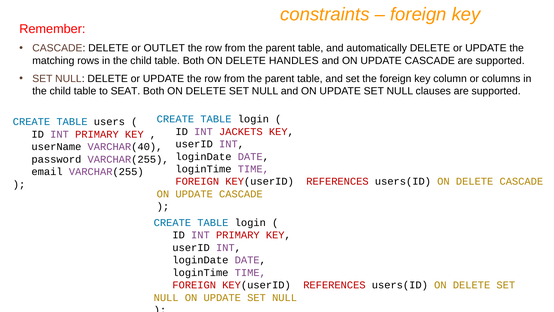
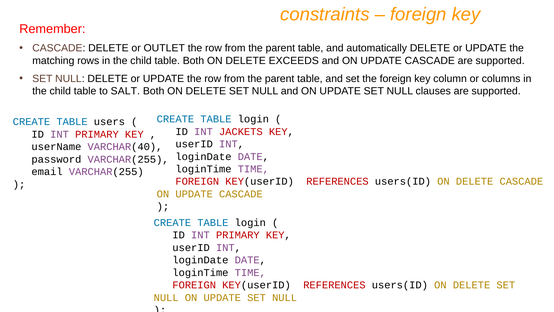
HANDLES: HANDLES -> EXCEEDS
SEAT: SEAT -> SALT
